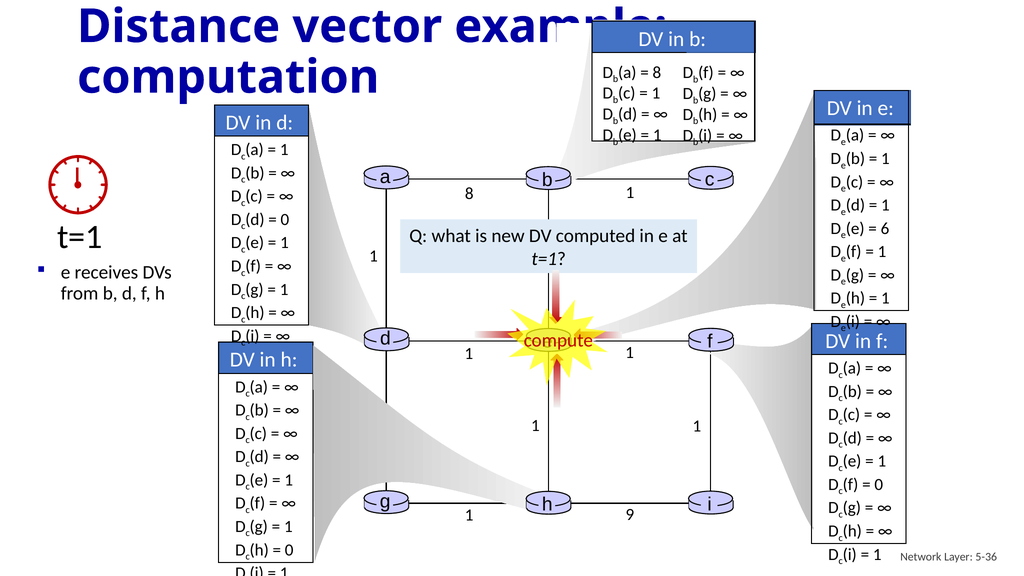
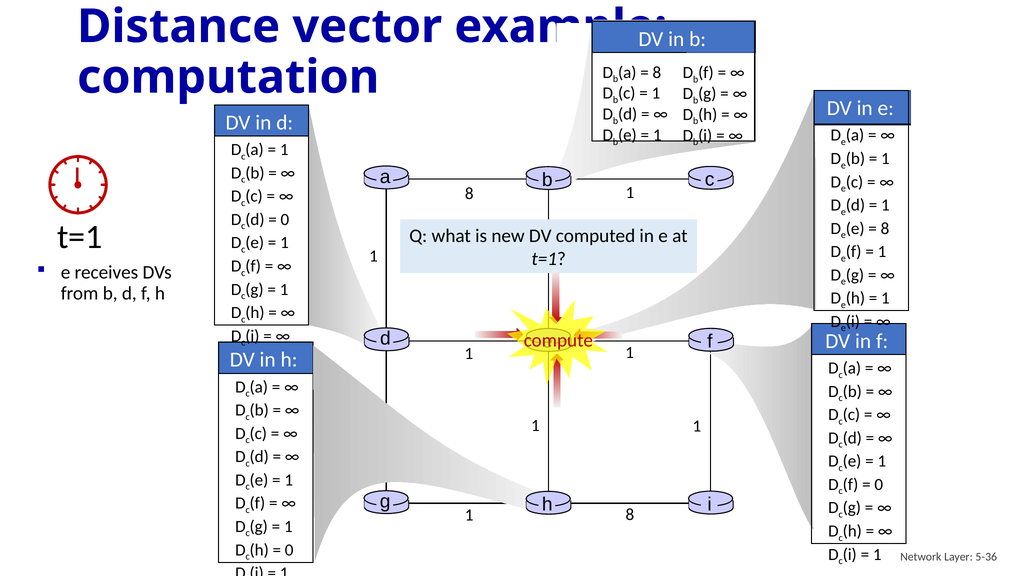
6 at (885, 228): 6 -> 8
9 at (630, 514): 9 -> 8
